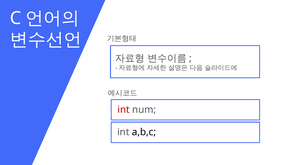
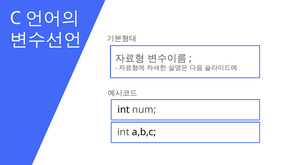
int at (124, 110) colour: red -> black
